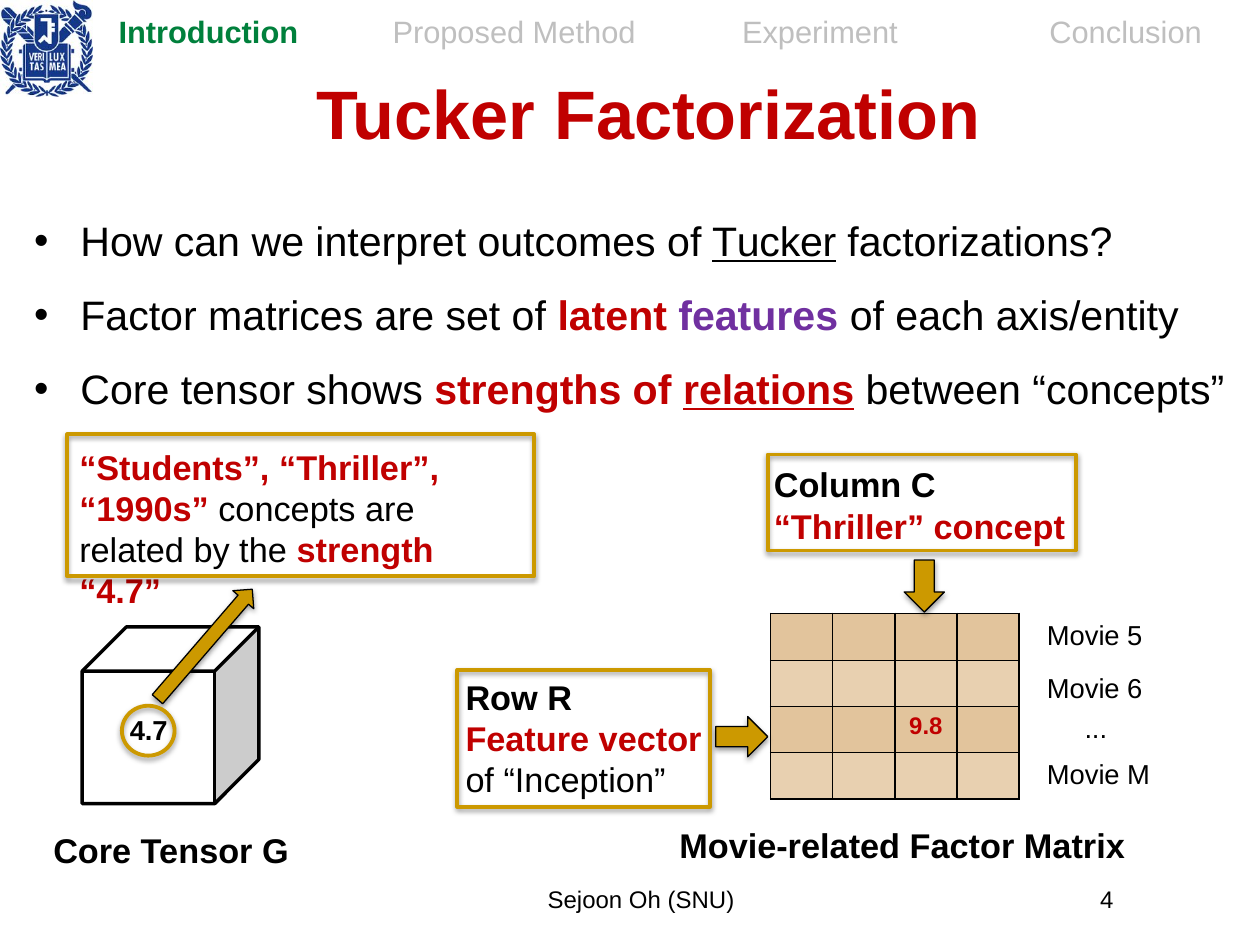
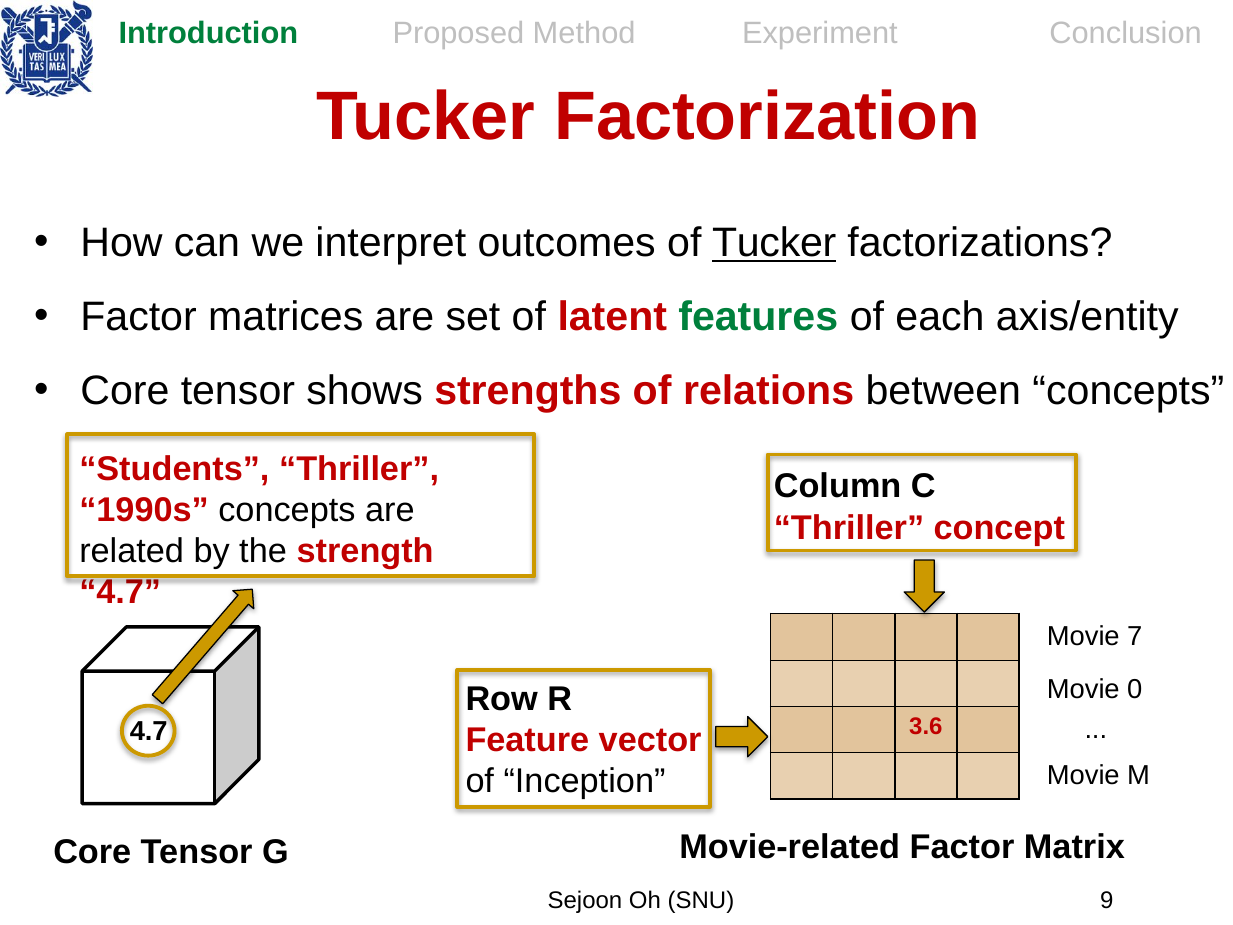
features colour: purple -> green
relations underline: present -> none
5: 5 -> 7
6: 6 -> 0
9.8: 9.8 -> 3.6
4: 4 -> 9
